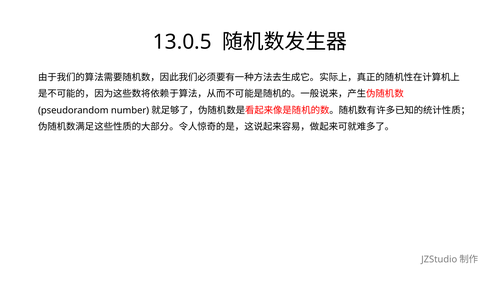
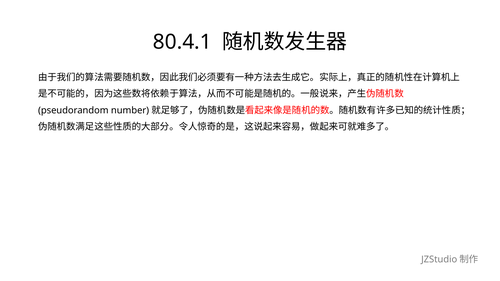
13.0.5: 13.0.5 -> 80.4.1
